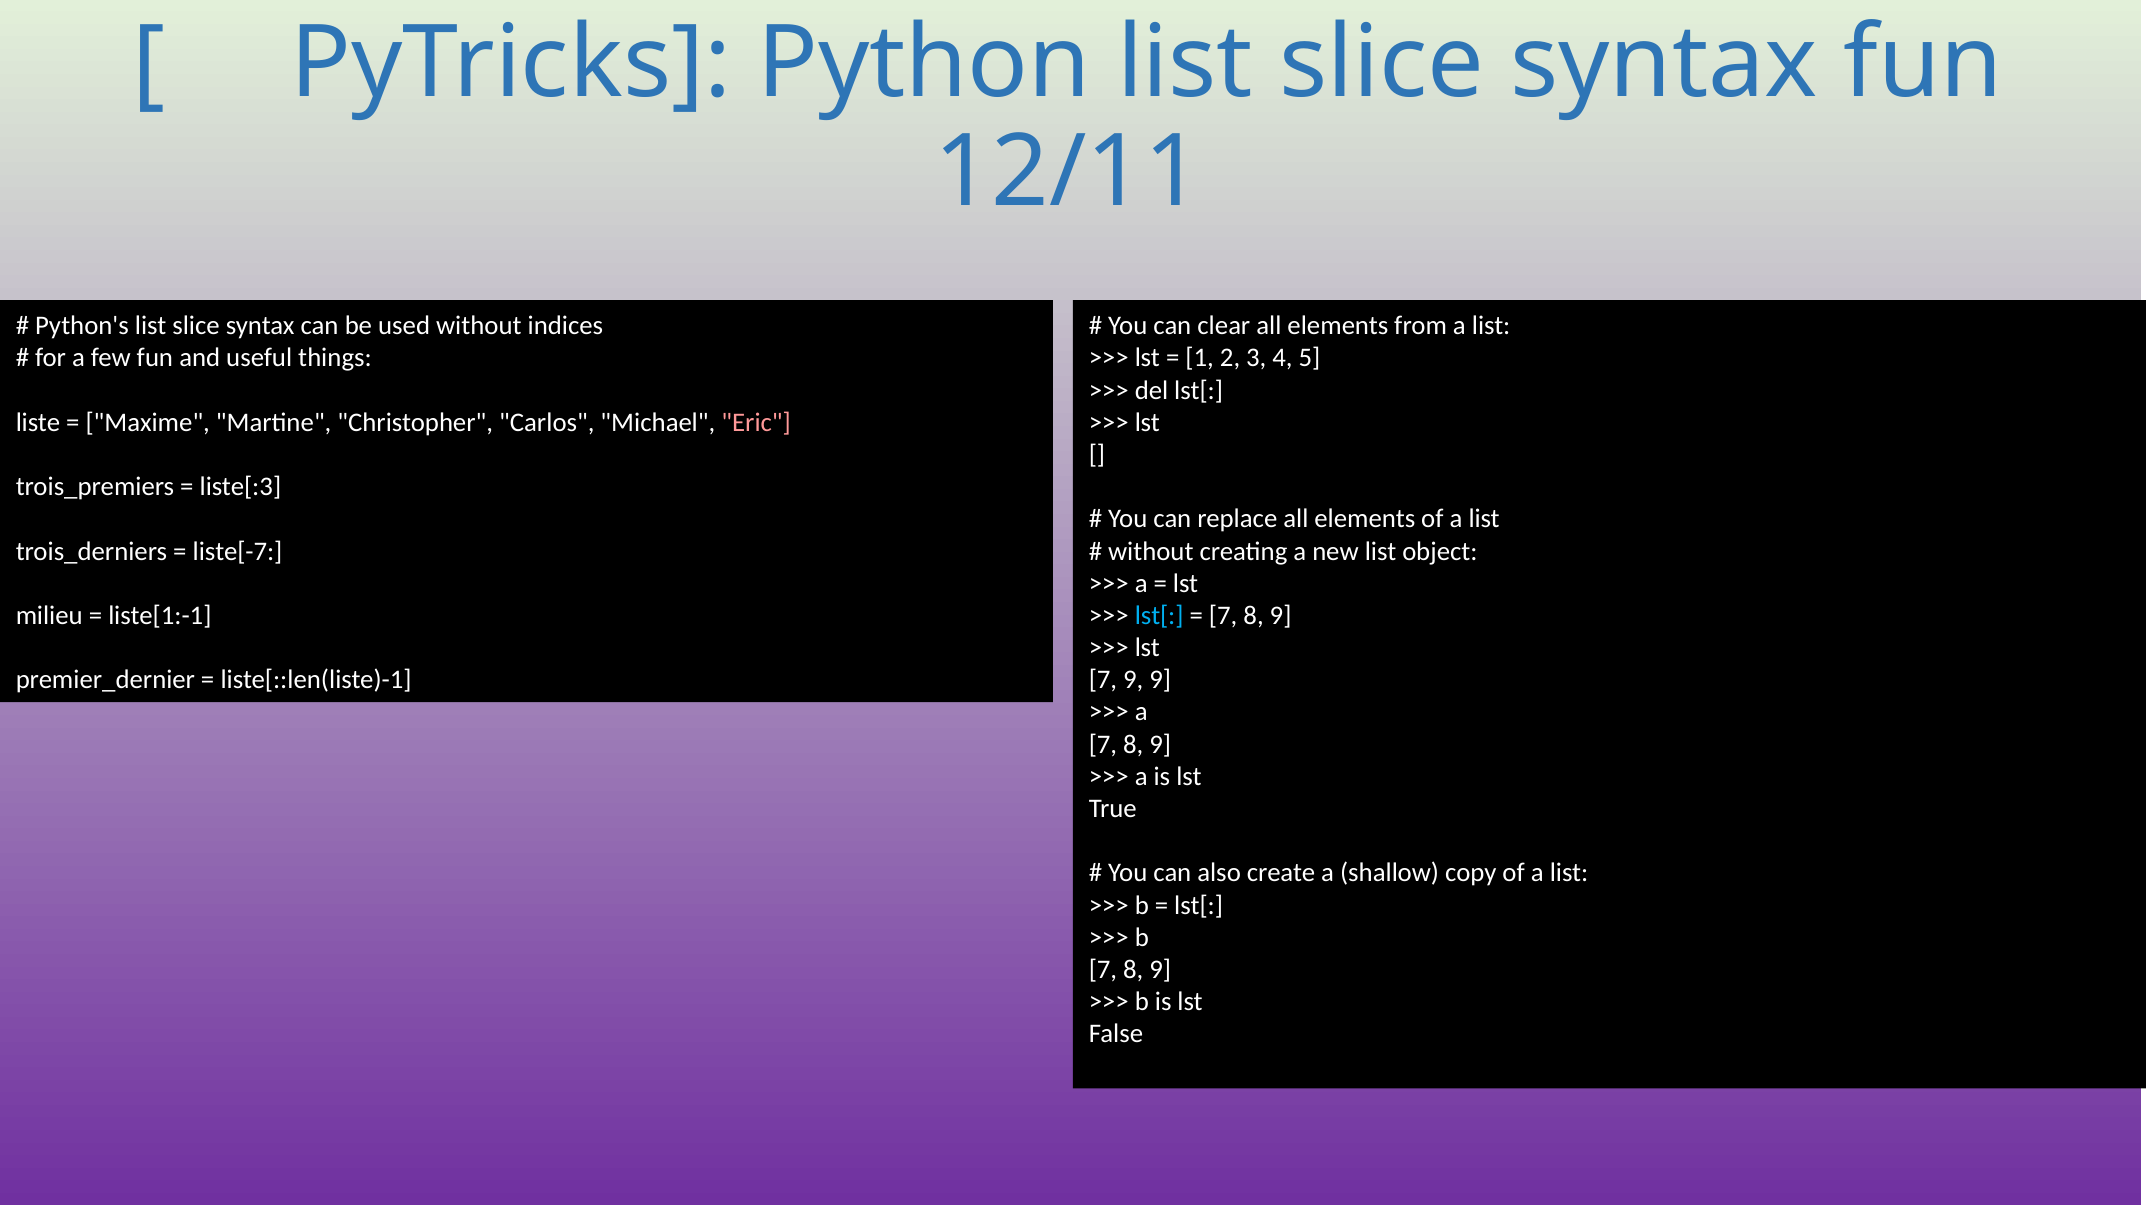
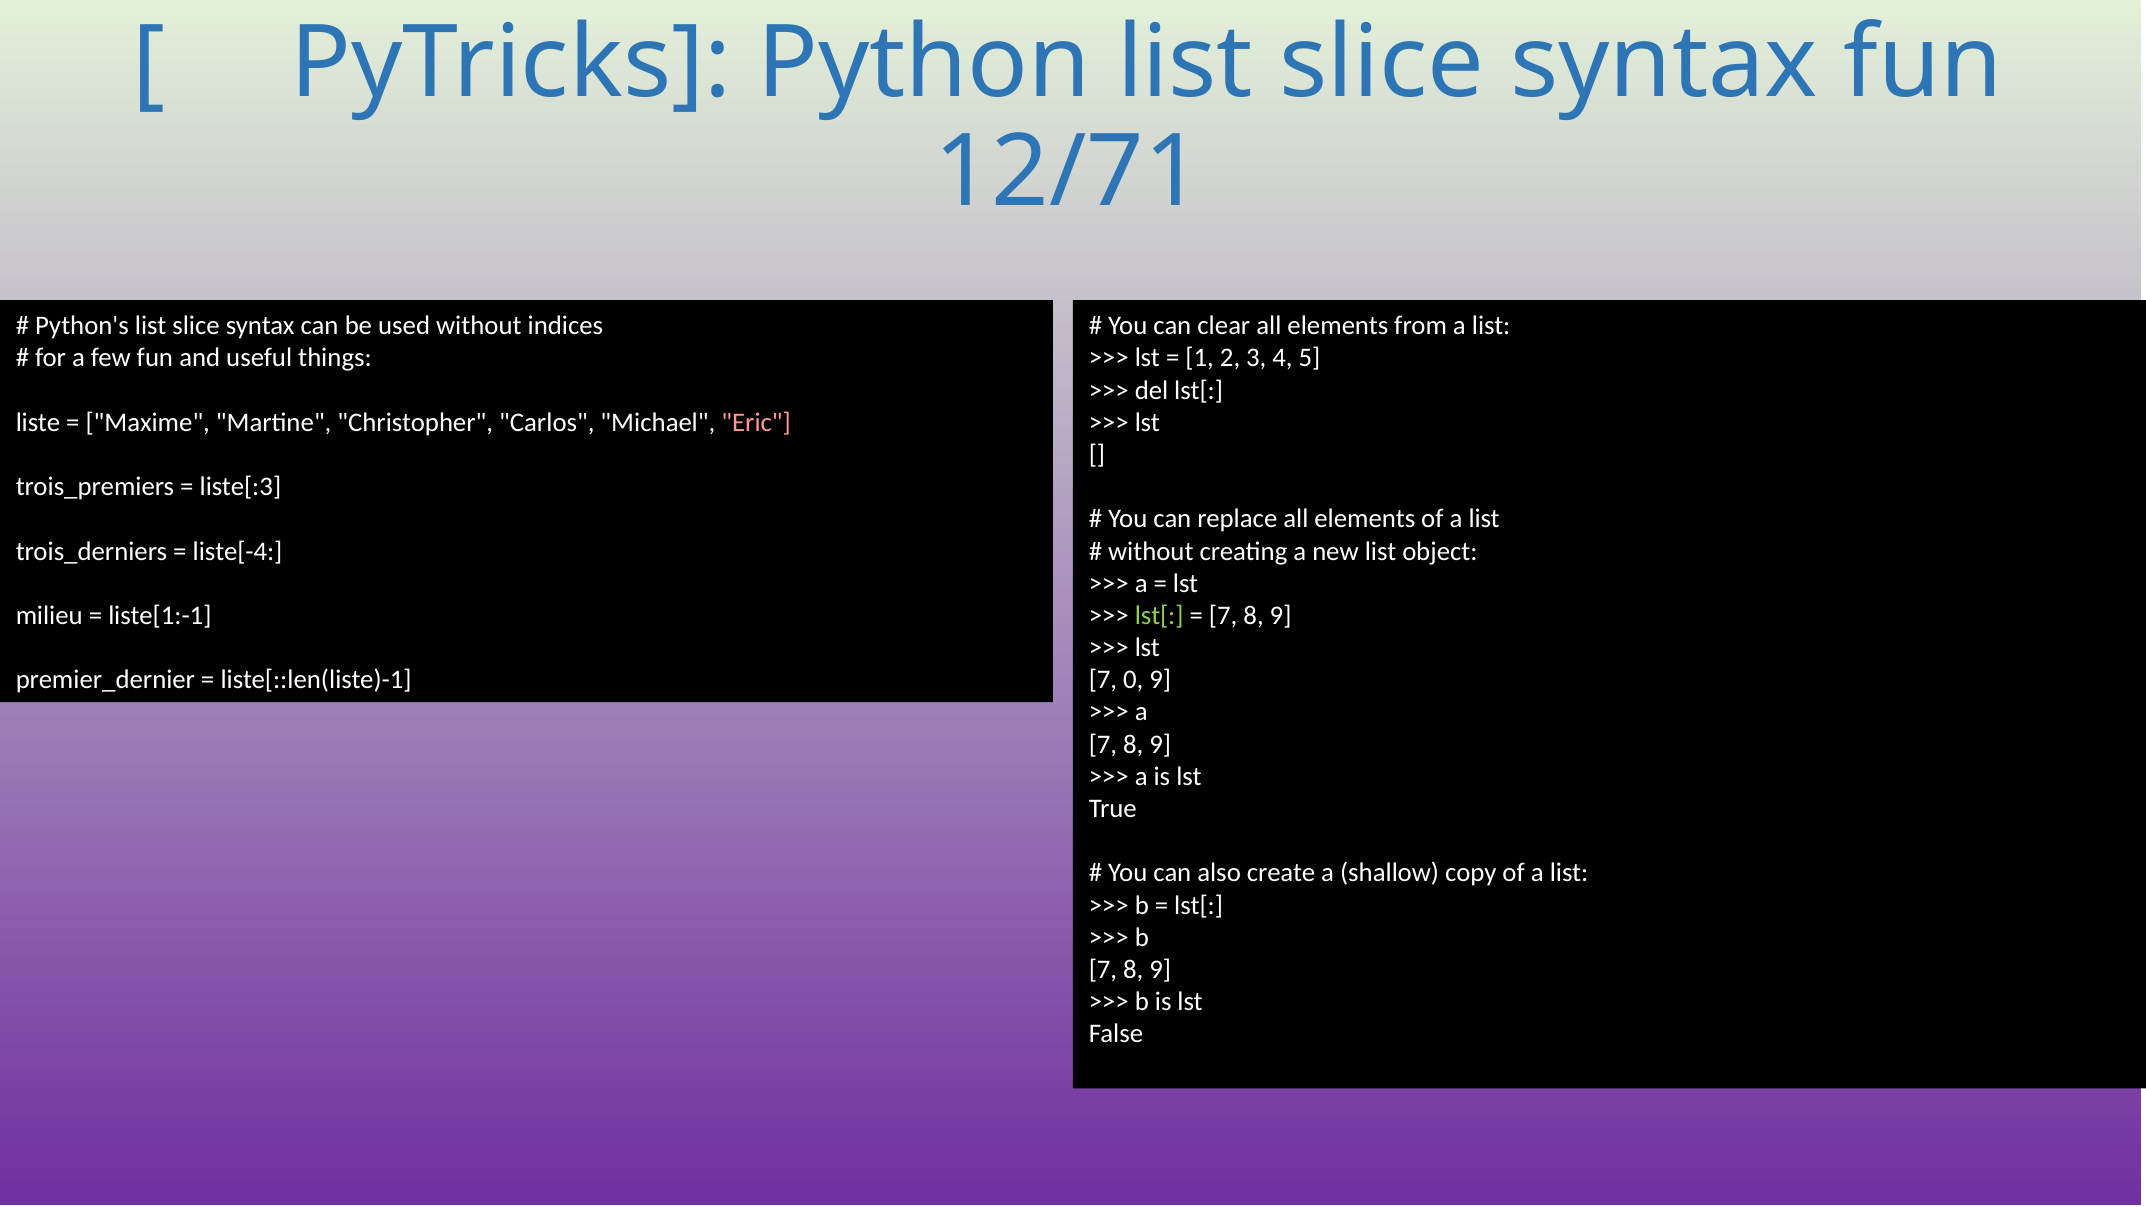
12/11: 12/11 -> 12/71
liste[-7: liste[-7 -> liste[-4
lst[ at (1159, 616) colour: light blue -> light green
7 9: 9 -> 0
